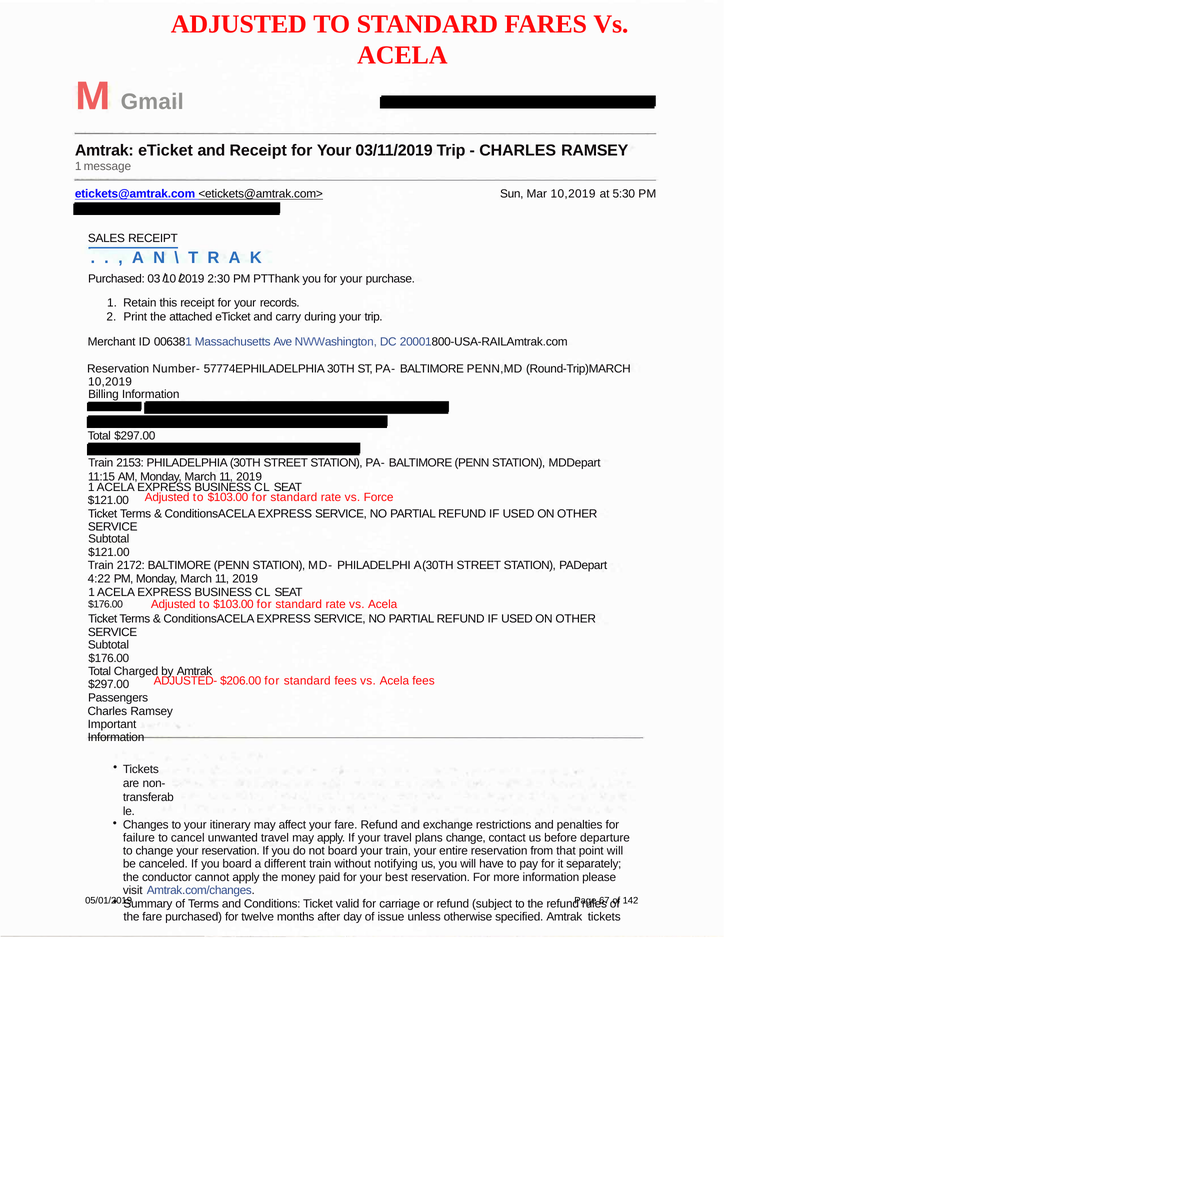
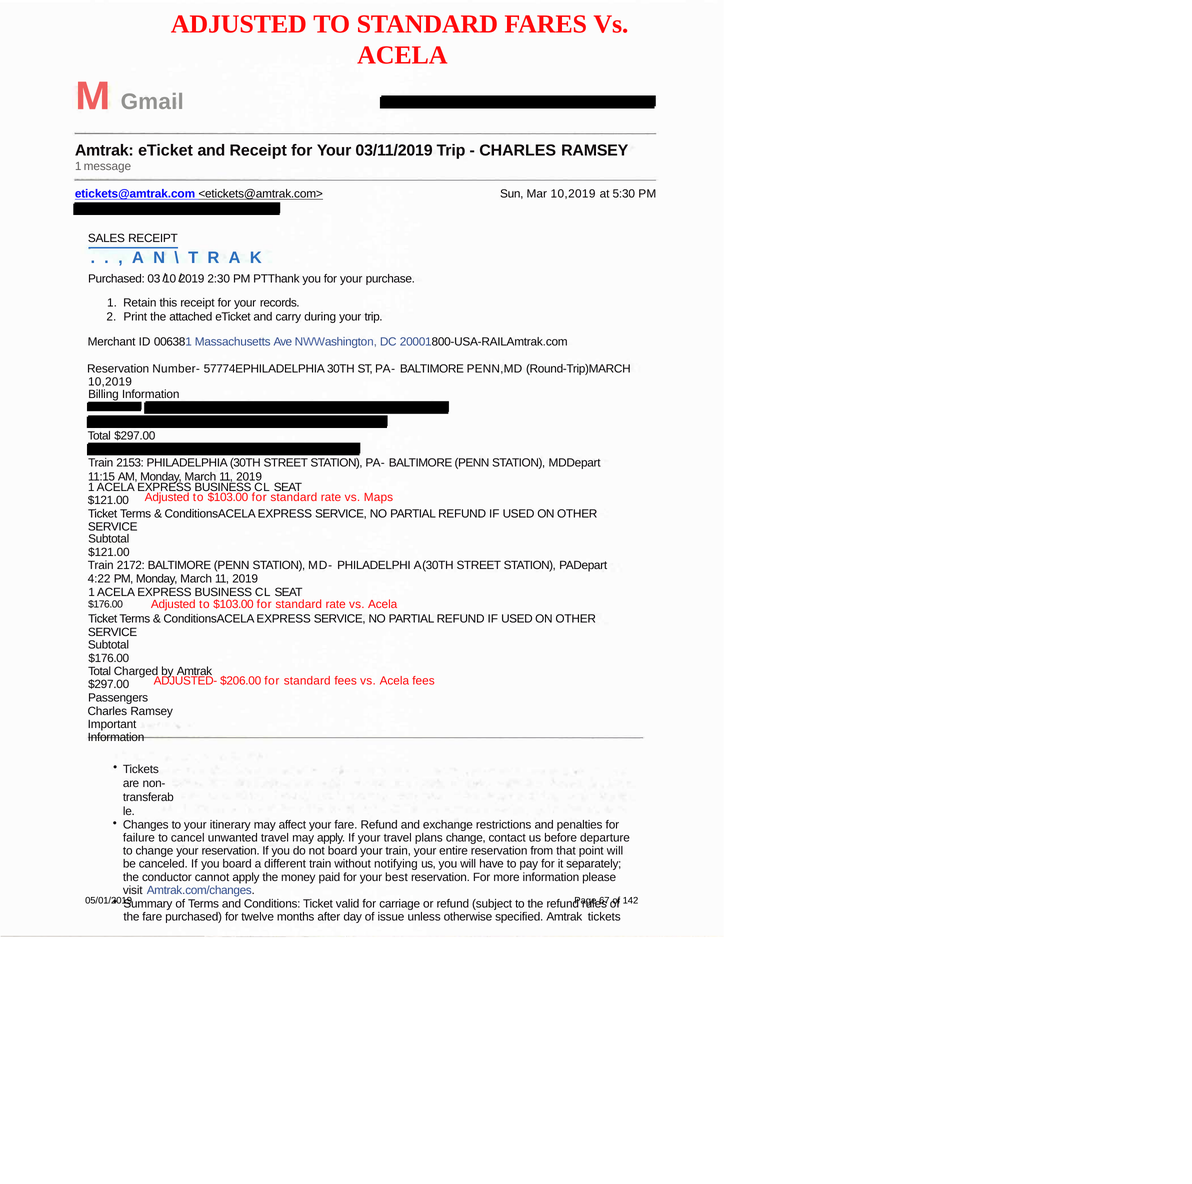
Force: Force -> Maps
